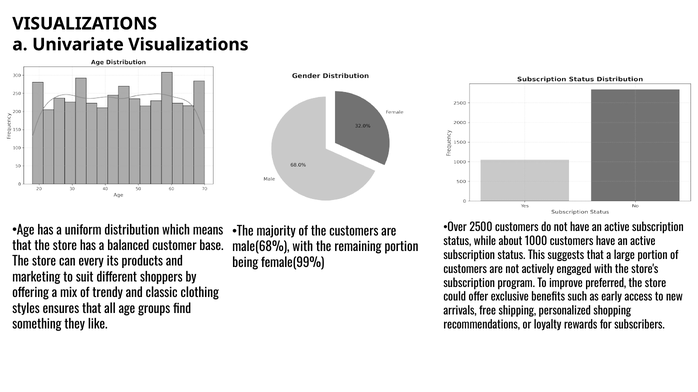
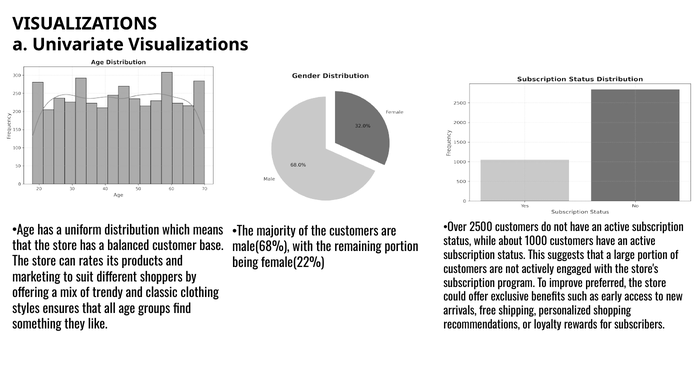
every: every -> rates
female(99%: female(99% -> female(22%
